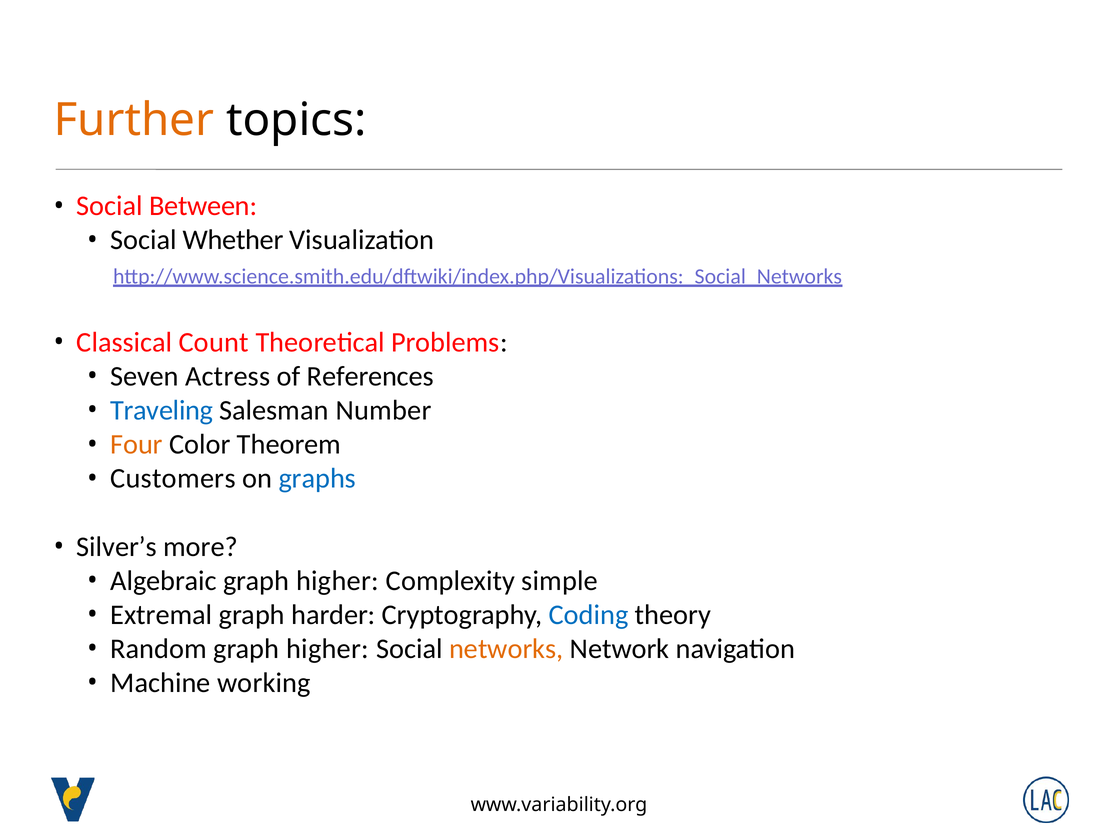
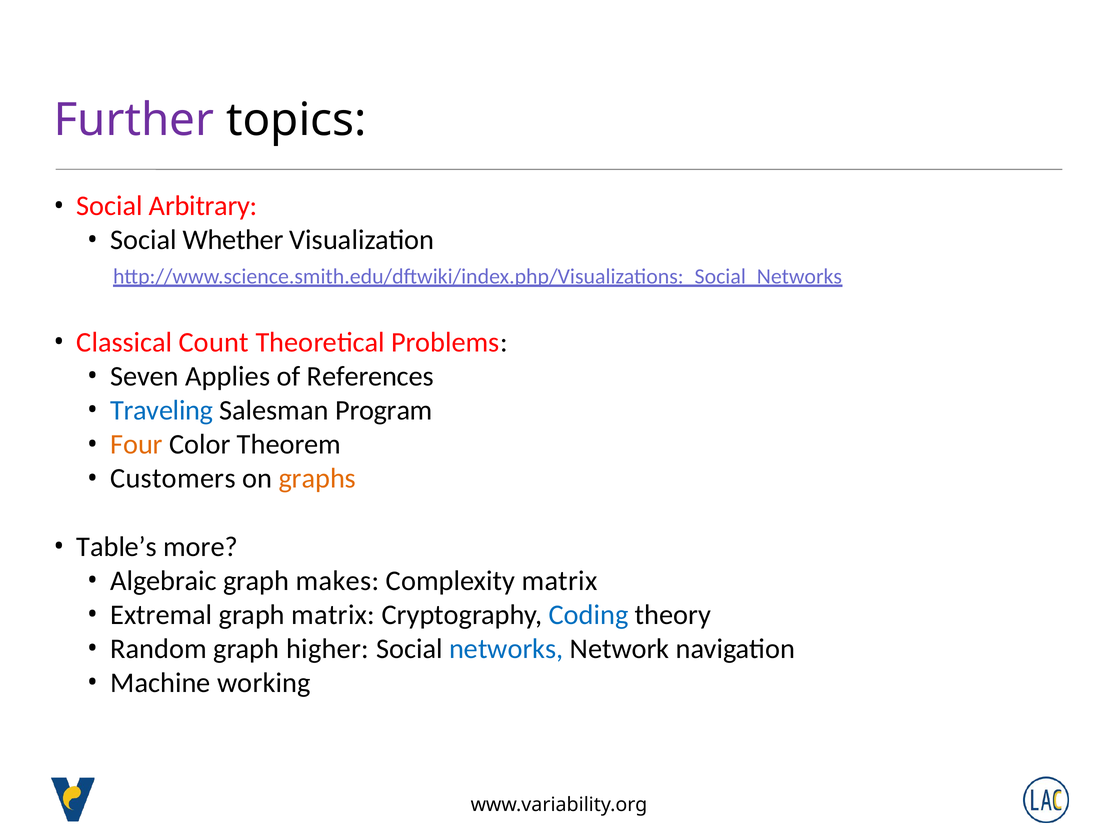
Further colour: orange -> purple
Between: Between -> Arbitrary
Actress: Actress -> Applies
Number: Number -> Program
graphs colour: blue -> orange
Silver’s: Silver’s -> Table’s
Algebraic graph higher: higher -> makes
Complexity simple: simple -> matrix
graph harder: harder -> matrix
networks colour: orange -> blue
